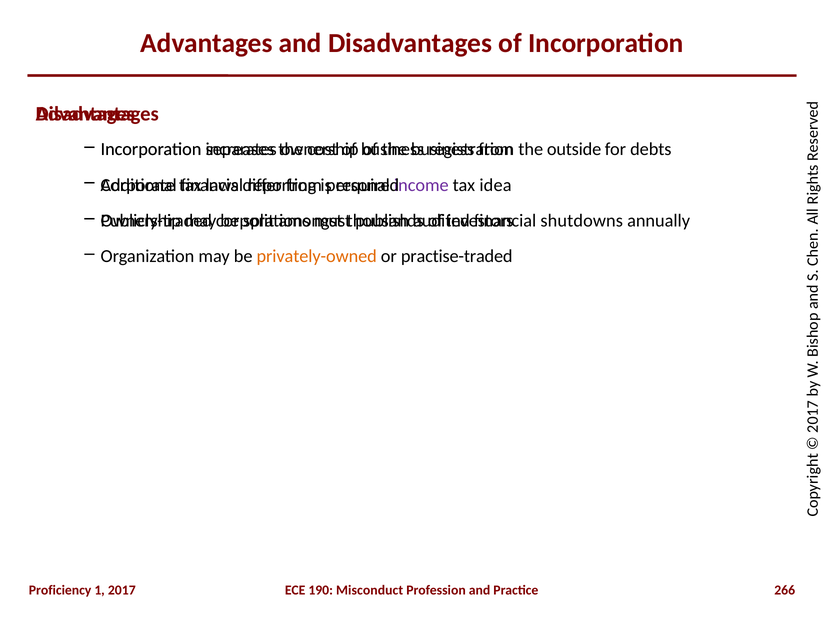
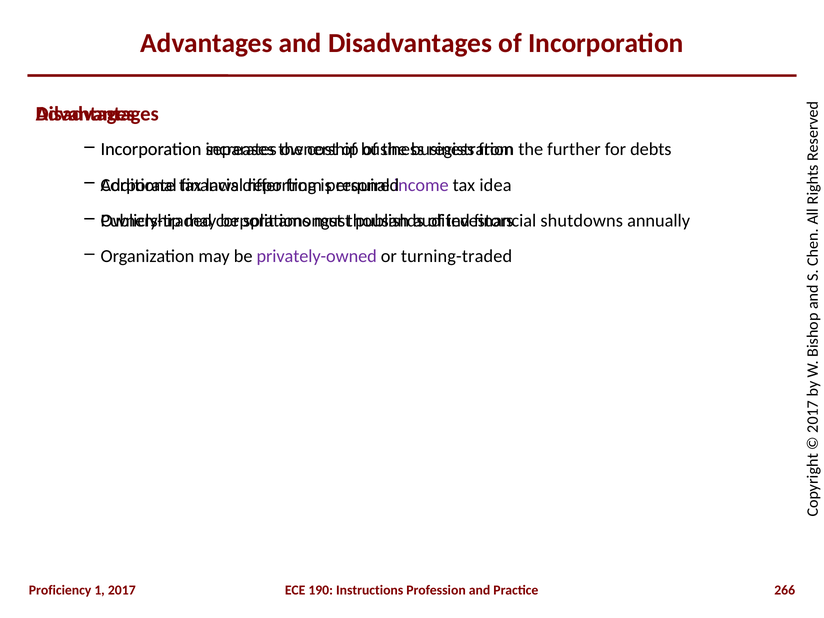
outside: outside -> further
privately-owned colour: orange -> purple
practise-traded: practise-traded -> turning-traded
Misconduct: Misconduct -> Instructions
